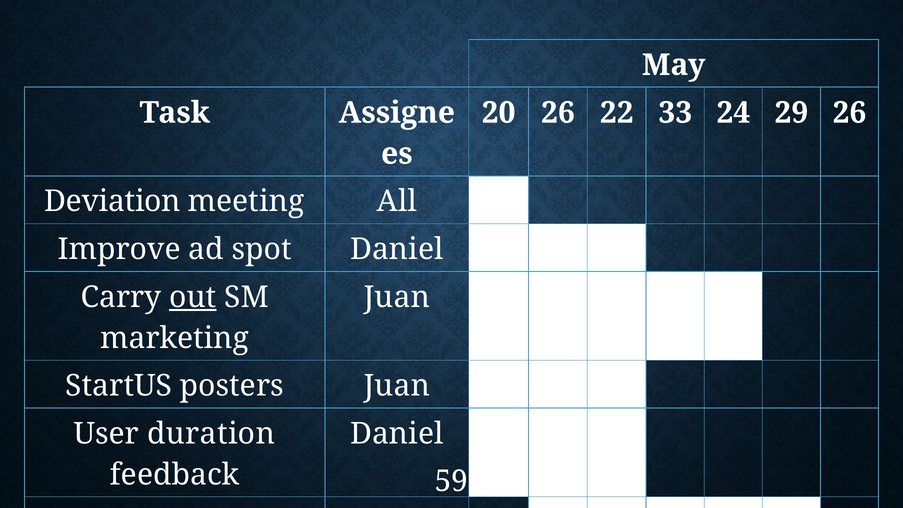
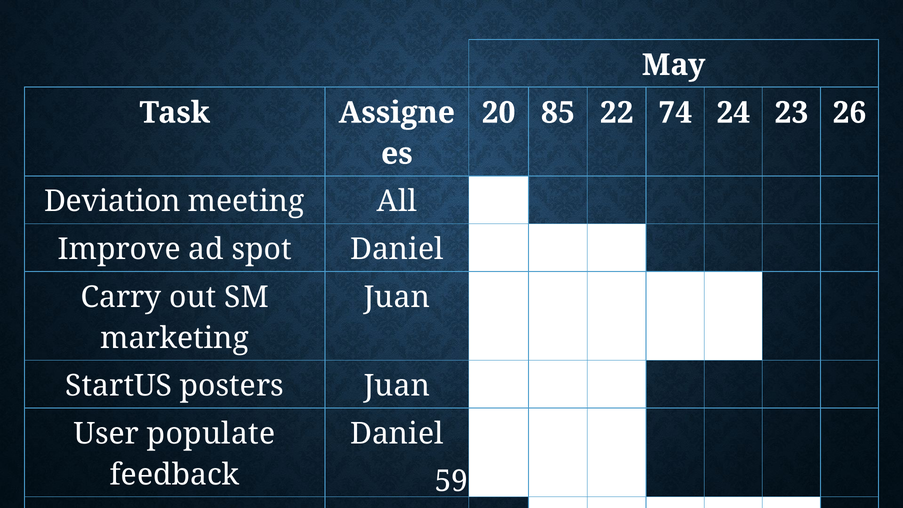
20 26: 26 -> 85
33: 33 -> 74
29: 29 -> 23
out underline: present -> none
duration: duration -> populate
